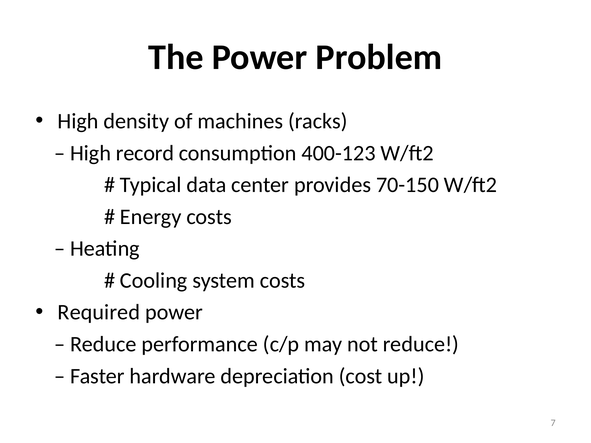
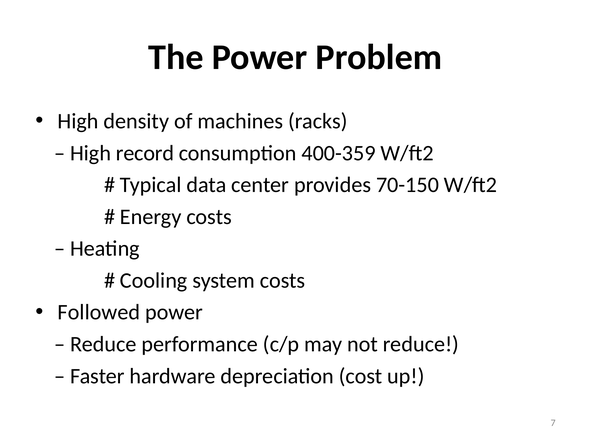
400-123: 400-123 -> 400-359
Required: Required -> Followed
